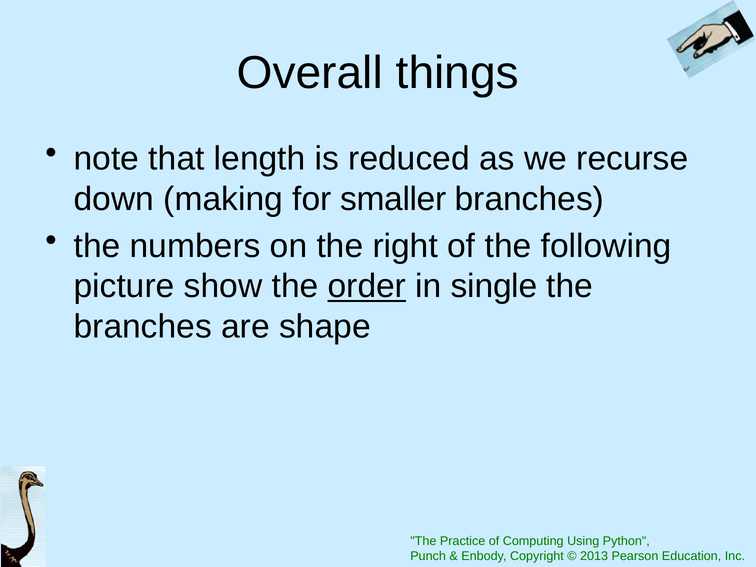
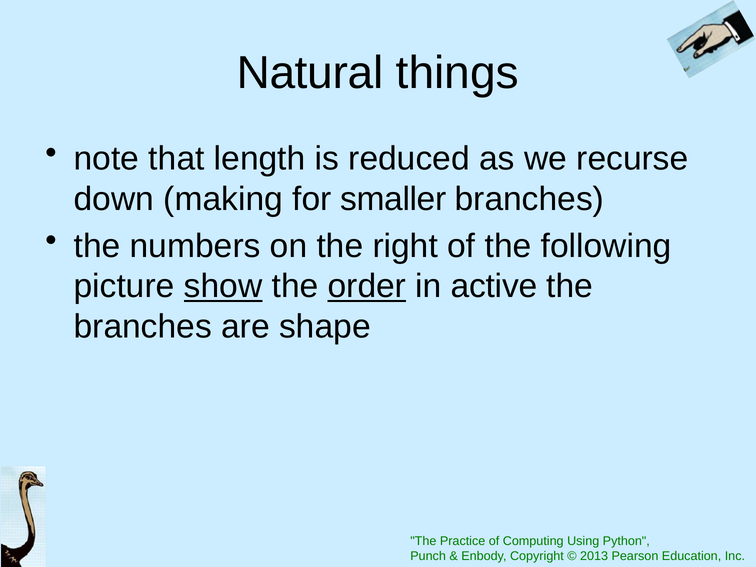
Overall: Overall -> Natural
show underline: none -> present
single: single -> active
